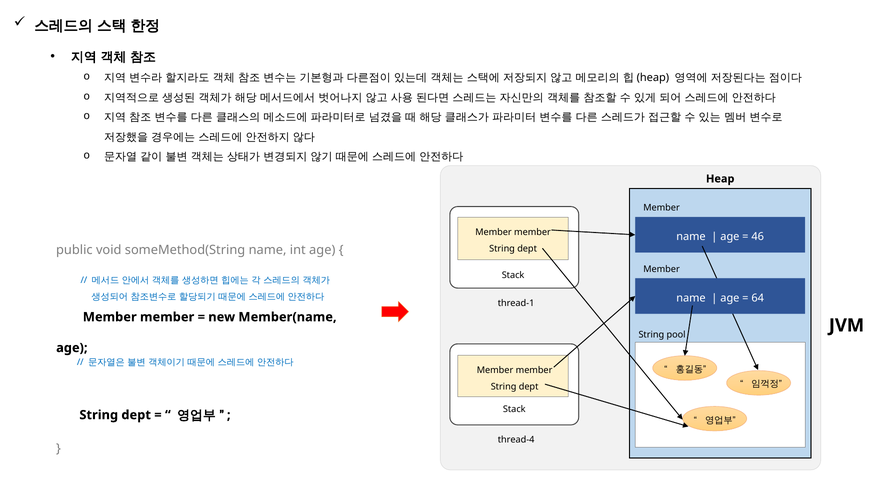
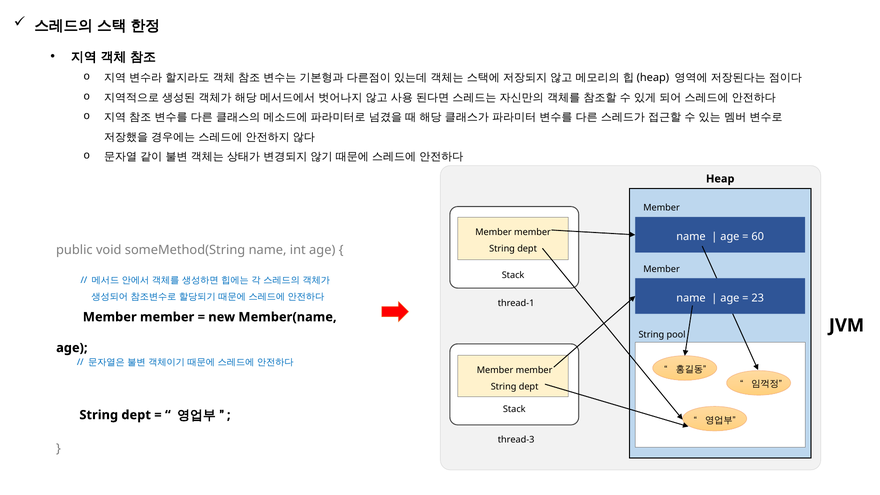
46: 46 -> 60
64: 64 -> 23
thread-4: thread-4 -> thread-3
